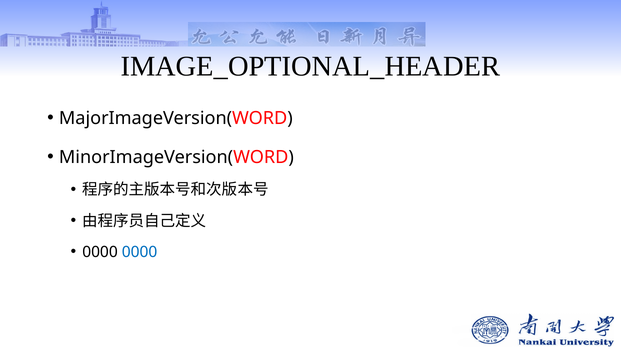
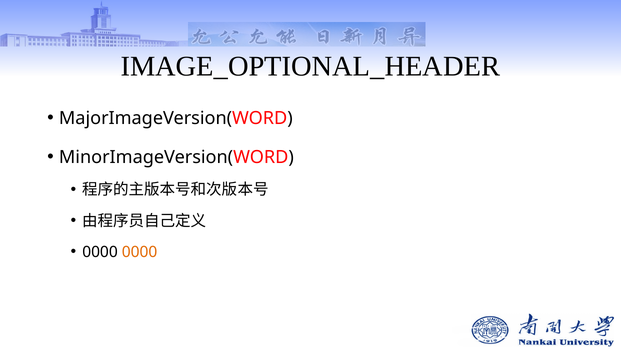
0000 at (140, 252) colour: blue -> orange
